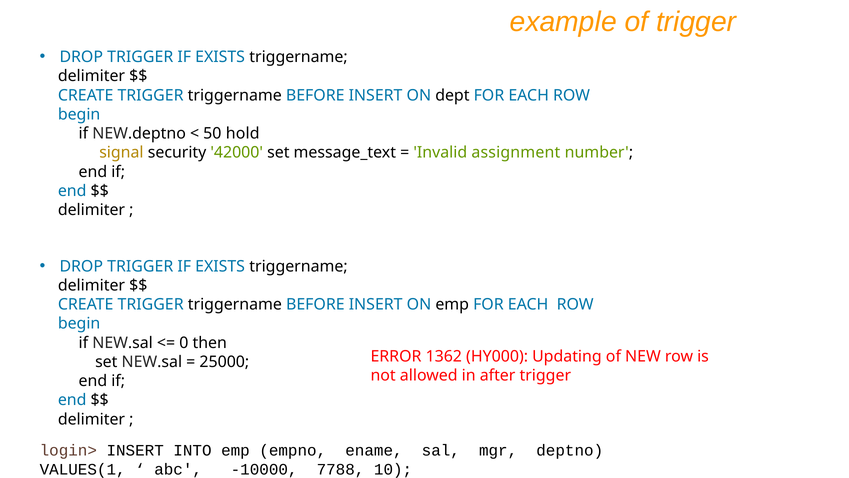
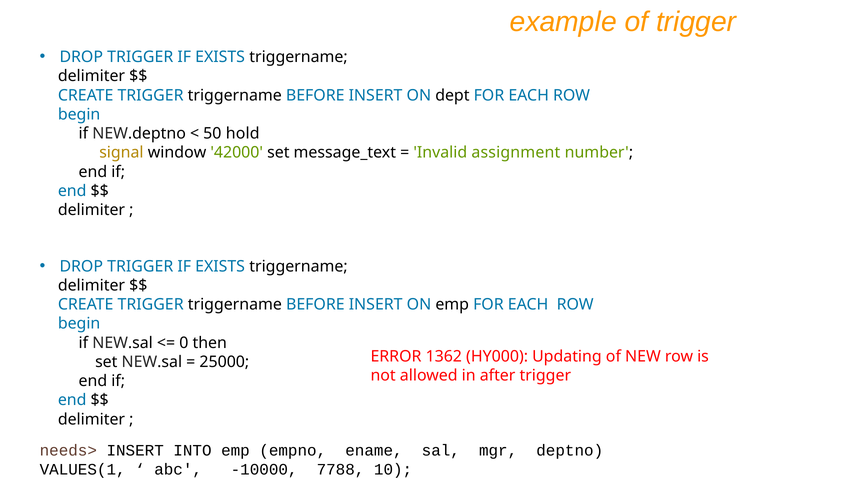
security: security -> window
login>: login> -> needs>
